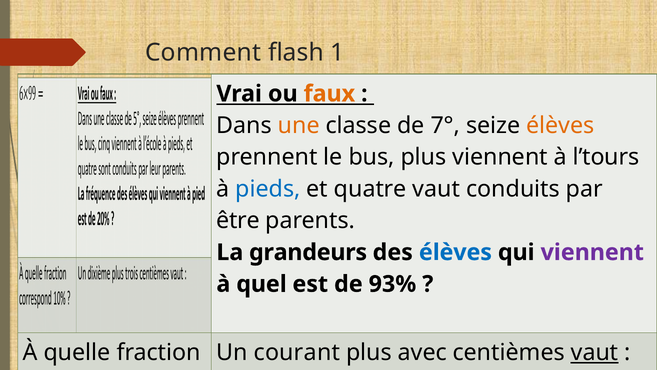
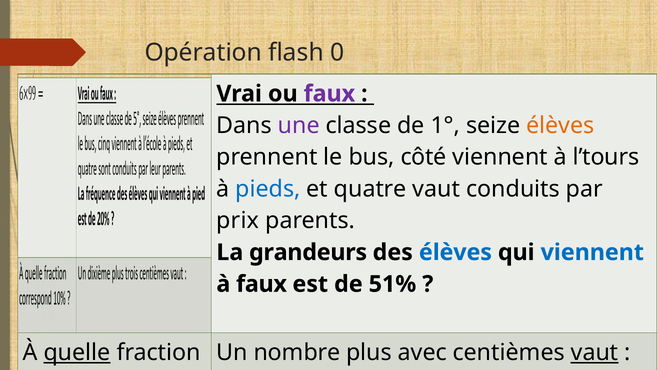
Comment: Comment -> Opération
1: 1 -> 0
faux at (329, 94) colour: orange -> purple
une colour: orange -> purple
7°: 7° -> 1°
bus plus: plus -> côté
être: être -> prix
viennent at (592, 252) colour: purple -> blue
à quel: quel -> faux
93%: 93% -> 51%
quelle underline: none -> present
courant: courant -> nombre
